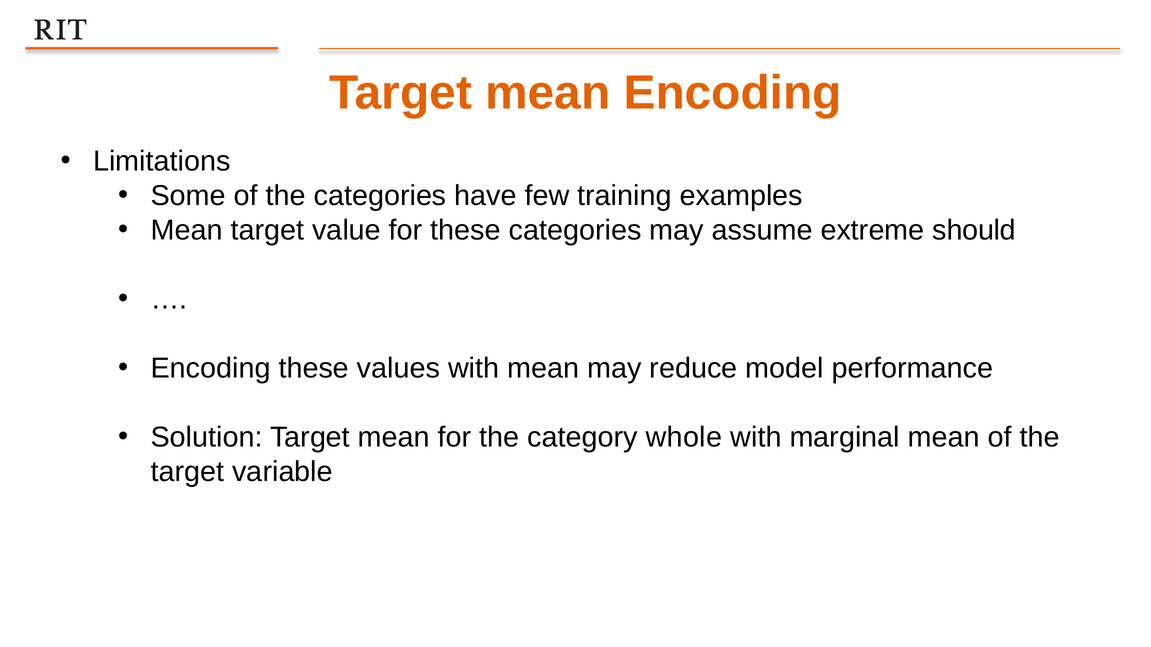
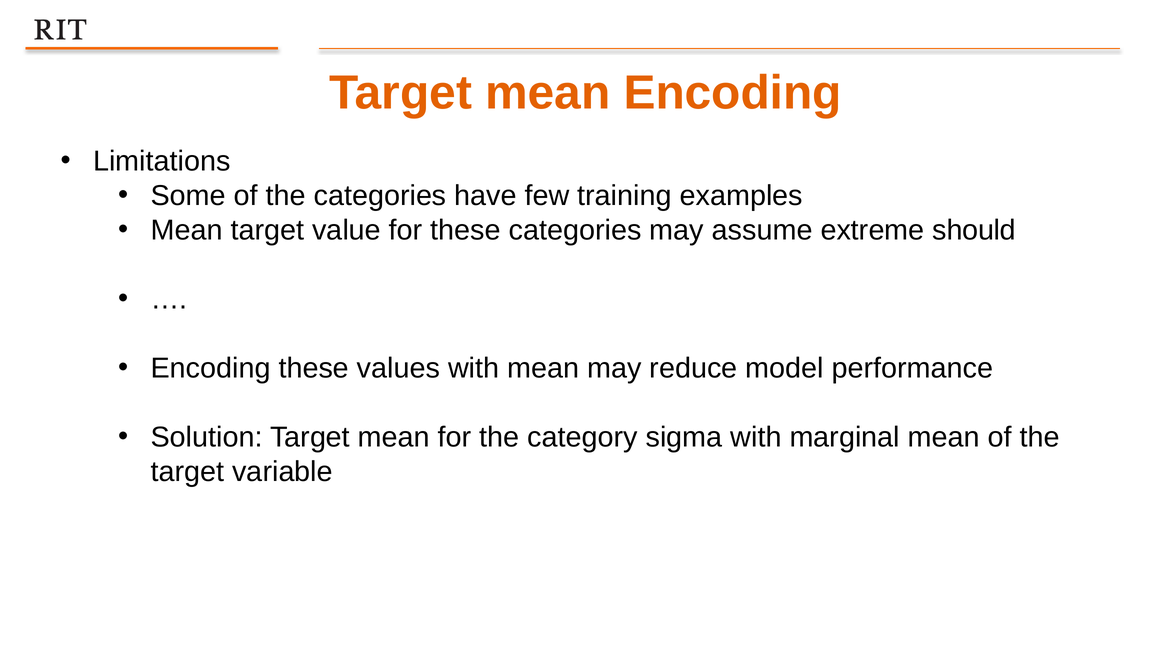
whole: whole -> sigma
